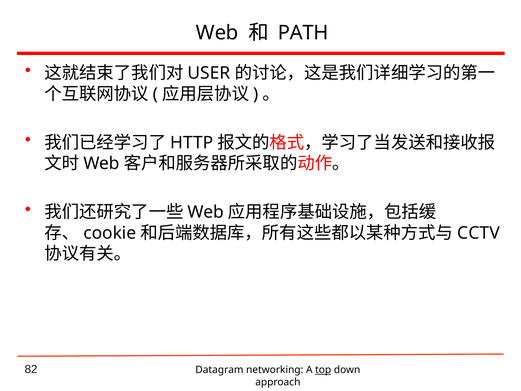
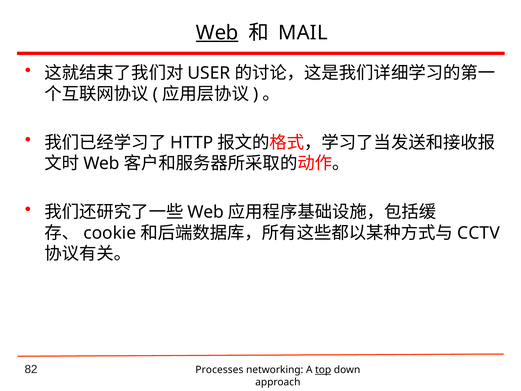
Web at (217, 33) underline: none -> present
PATH: PATH -> MAIL
Datagram: Datagram -> Processes
